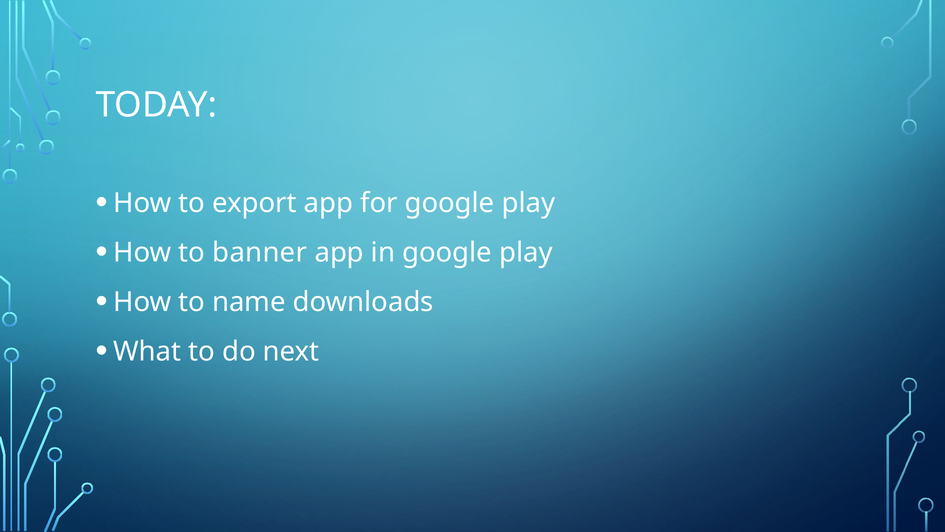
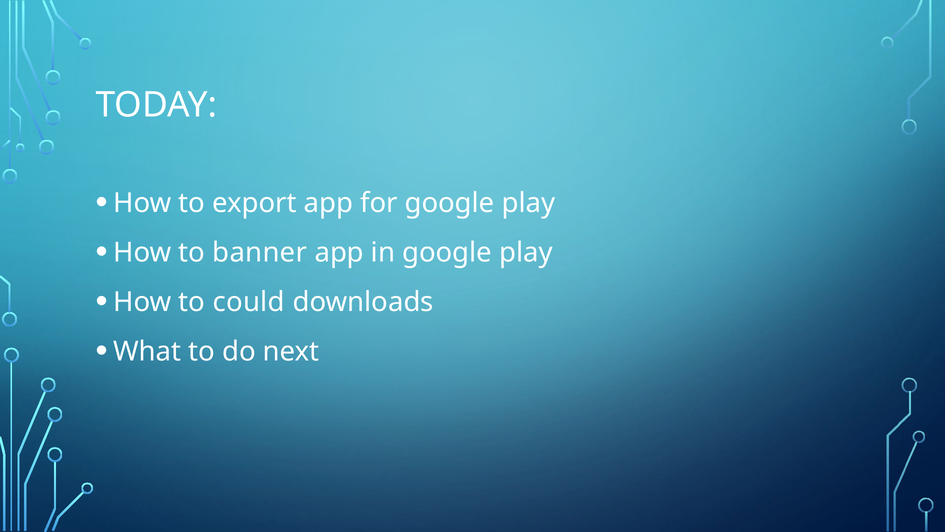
name: name -> could
